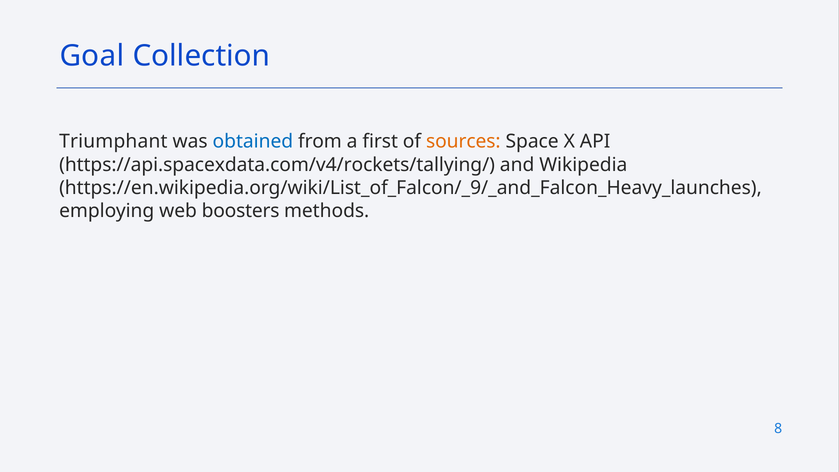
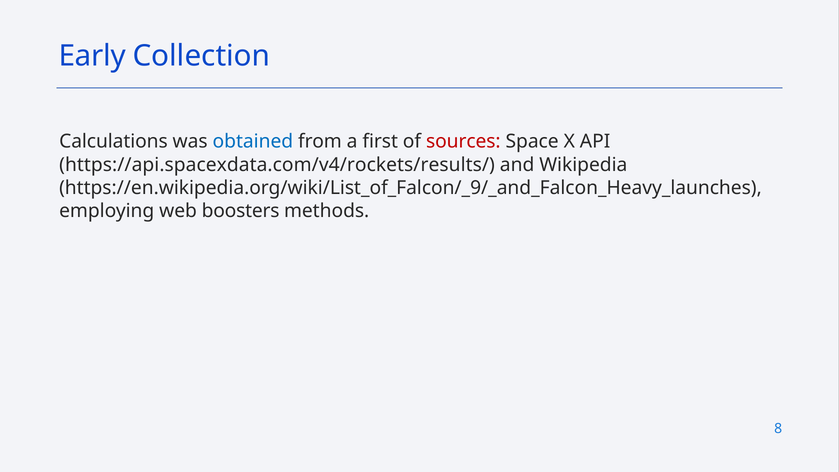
Goal: Goal -> Early
Triumphant: Triumphant -> Calculations
sources colour: orange -> red
https://api.spacexdata.com/v4/rockets/tallying/: https://api.spacexdata.com/v4/rockets/tallying/ -> https://api.spacexdata.com/v4/rockets/results/
